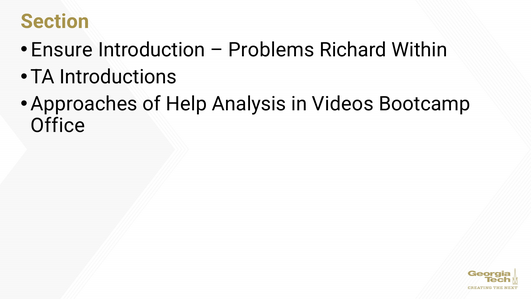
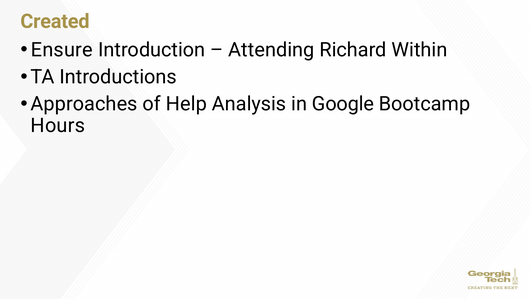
Section: Section -> Created
Problems: Problems -> Attending
Videos: Videos -> Google
Office: Office -> Hours
